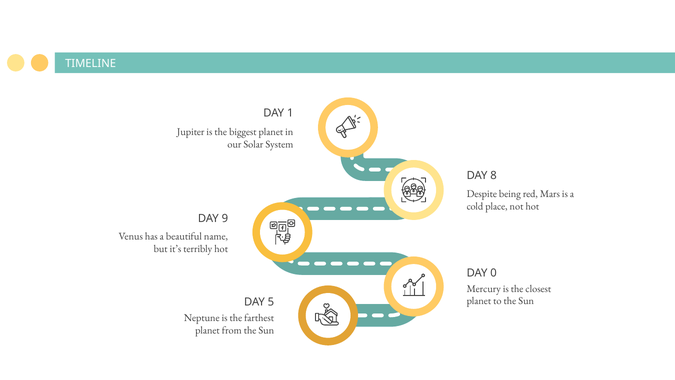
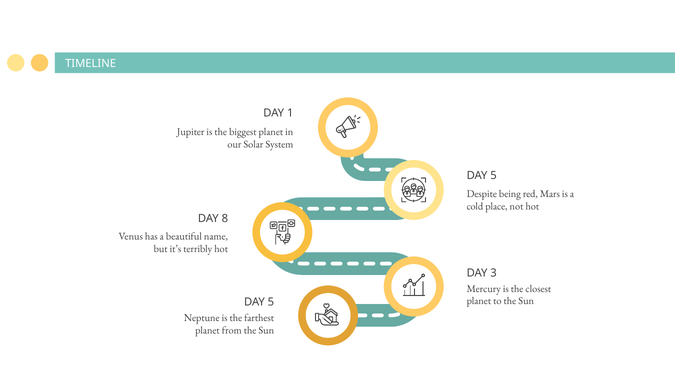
8 at (494, 176): 8 -> 5
9: 9 -> 8
0: 0 -> 3
